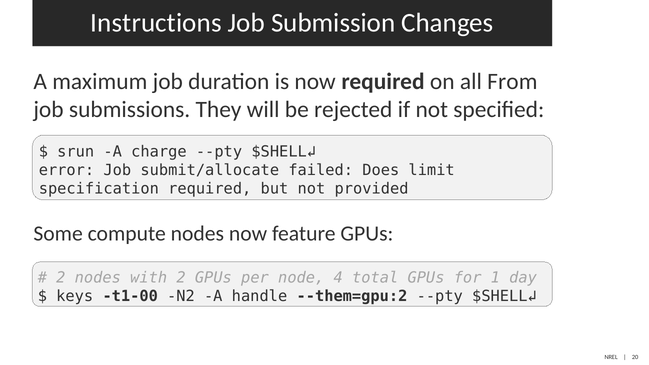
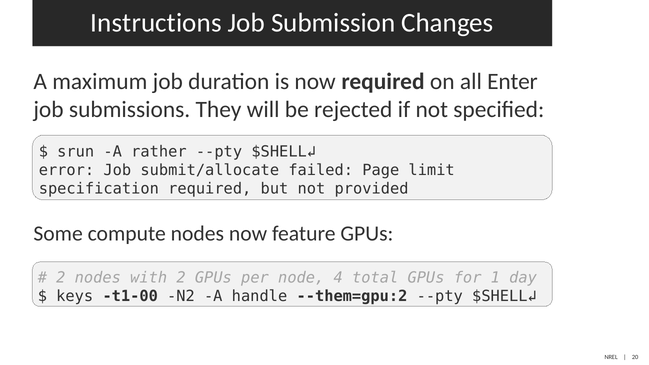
From: From -> Enter
charge: charge -> rather
Does: Does -> Page
